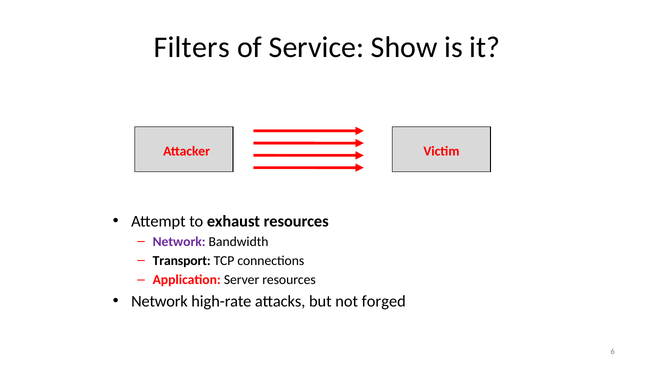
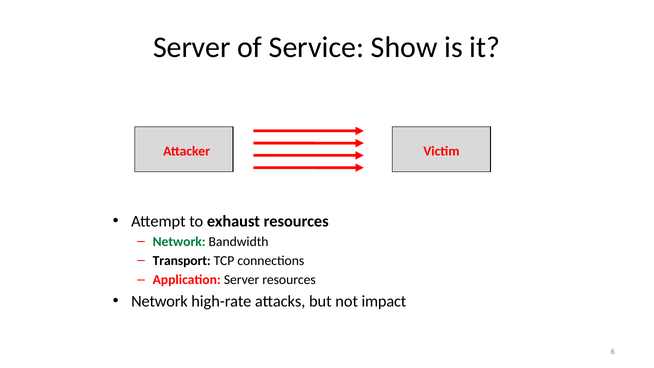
Filters at (192, 47): Filters -> Server
Network at (179, 242) colour: purple -> green
forged: forged -> impact
